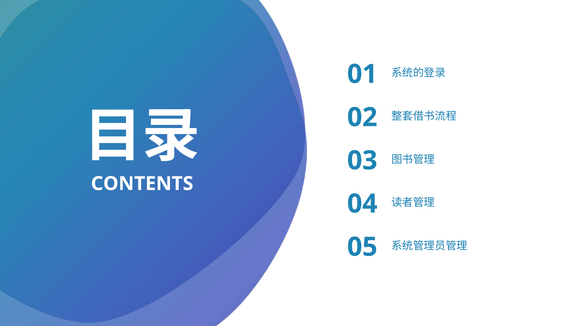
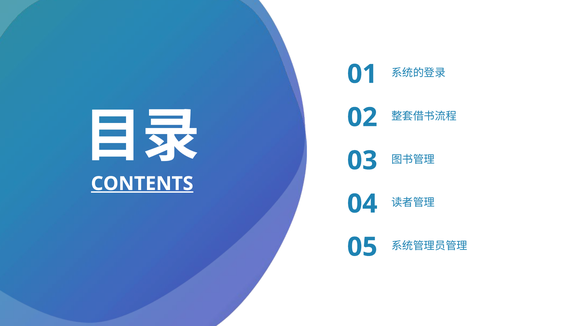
CONTENTS underline: none -> present
